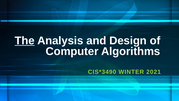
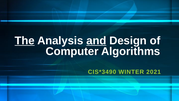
and underline: none -> present
